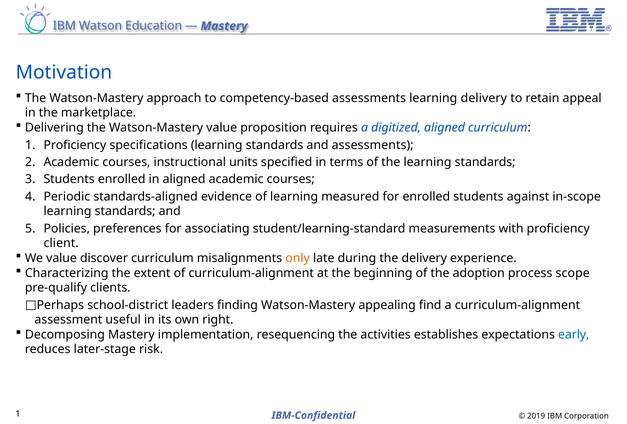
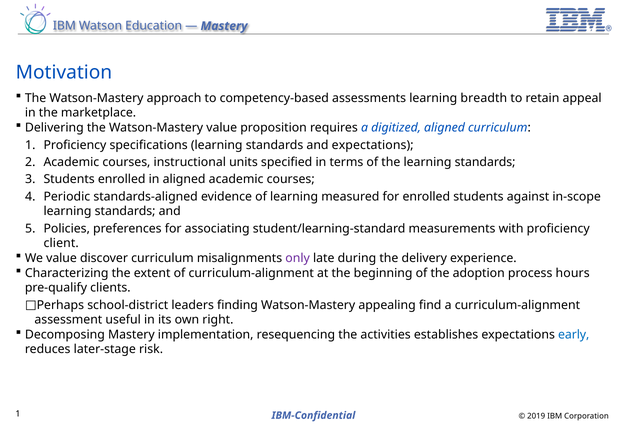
learning delivery: delivery -> breadth
and assessments: assessments -> expectations
only colour: orange -> purple
scope: scope -> hours
